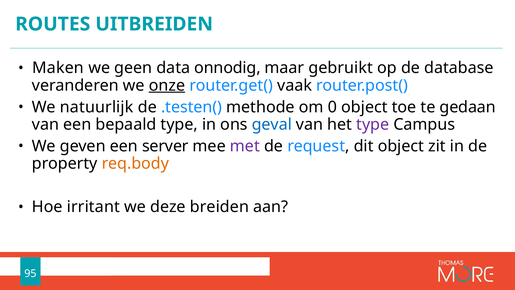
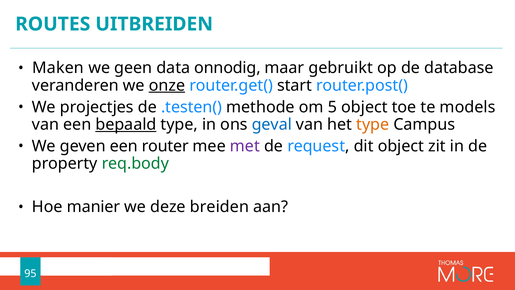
vaak: vaak -> start
natuurlijk: natuurlijk -> projectjes
0: 0 -> 5
gedaan: gedaan -> models
bepaald underline: none -> present
type at (373, 124) colour: purple -> orange
server: server -> router
req.body colour: orange -> green
irritant: irritant -> manier
